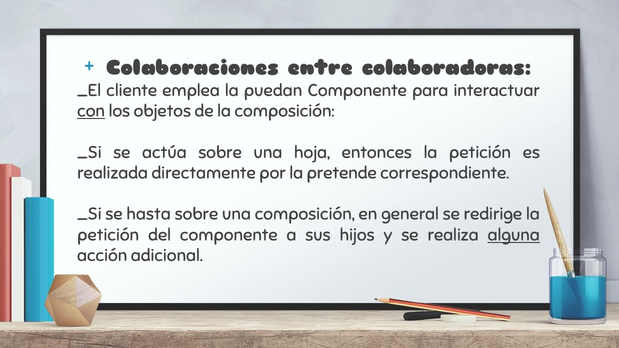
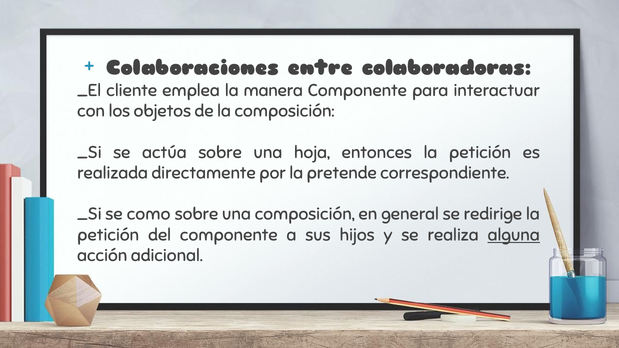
puedan: puedan -> manera
con underline: present -> none
hasta: hasta -> como
